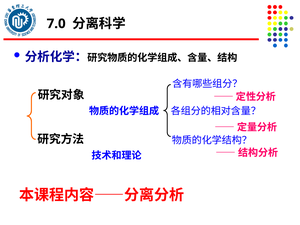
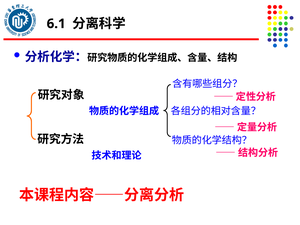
7.0: 7.0 -> 6.1
